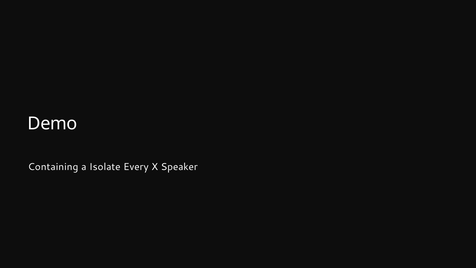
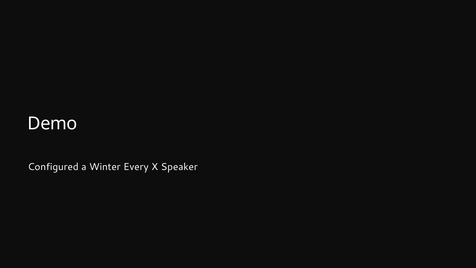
Containing: Containing -> Configured
Isolate: Isolate -> Winter
